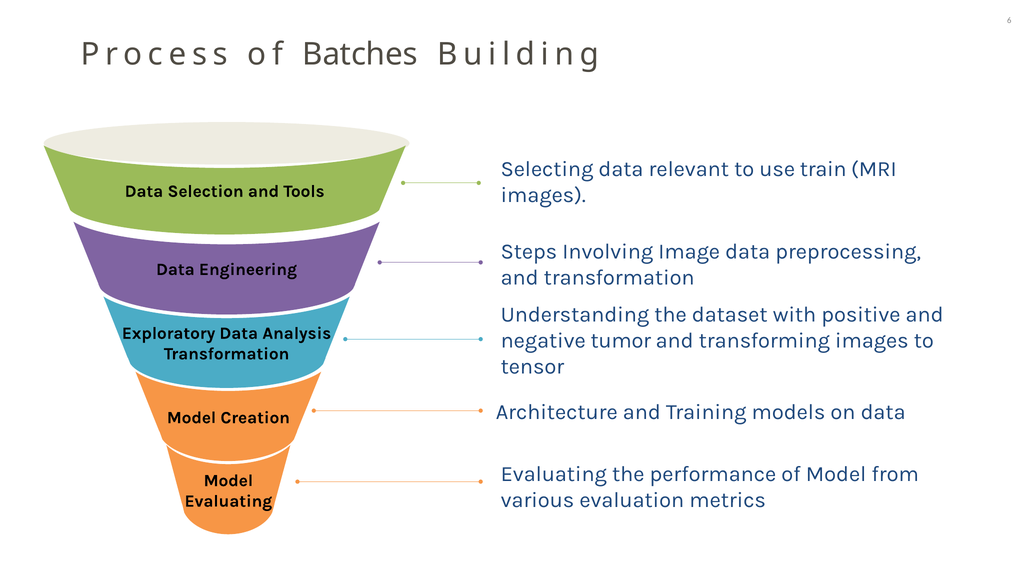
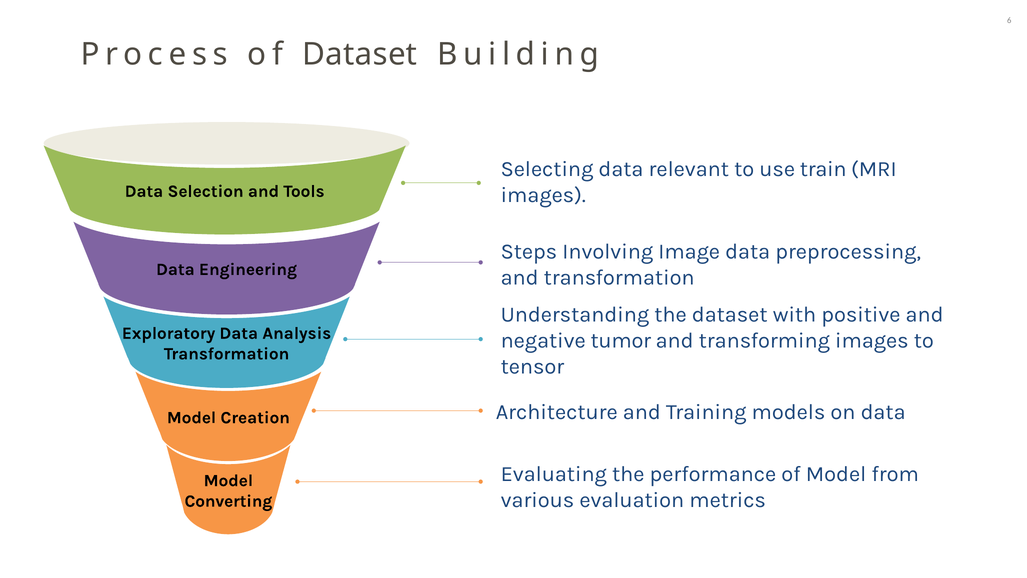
of Batches: Batches -> Dataset
Evaluating at (228, 501): Evaluating -> Converting
